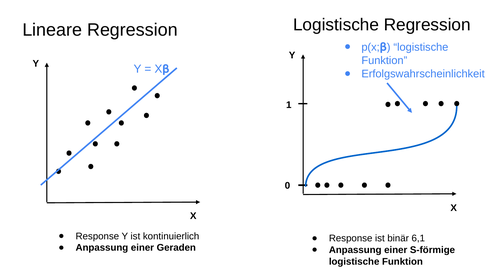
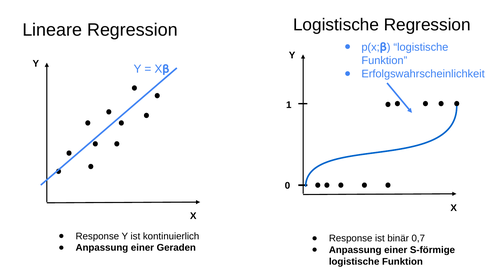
6,1: 6,1 -> 0,7
